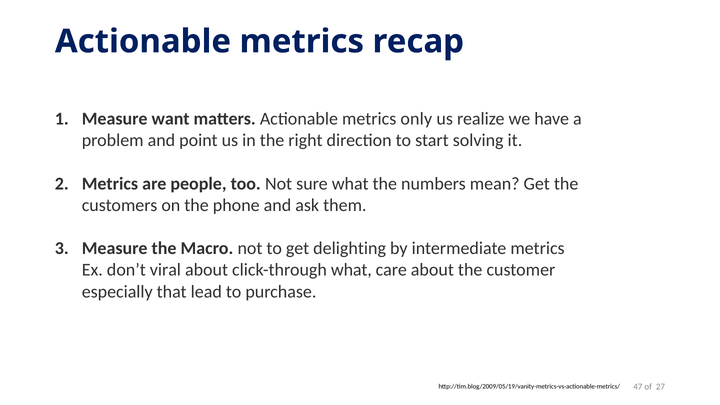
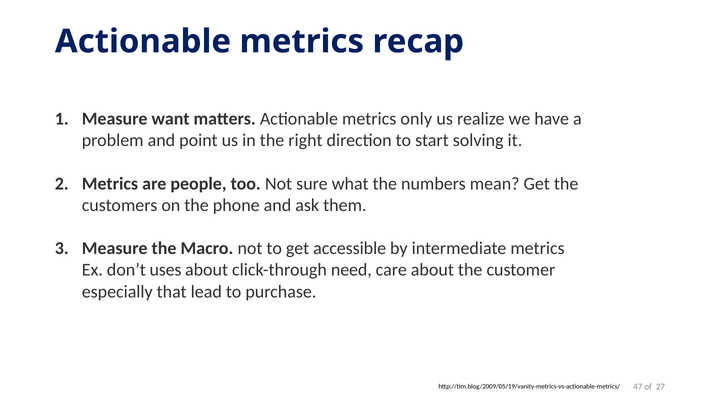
delighting: delighting -> accessible
viral: viral -> uses
click-through what: what -> need
